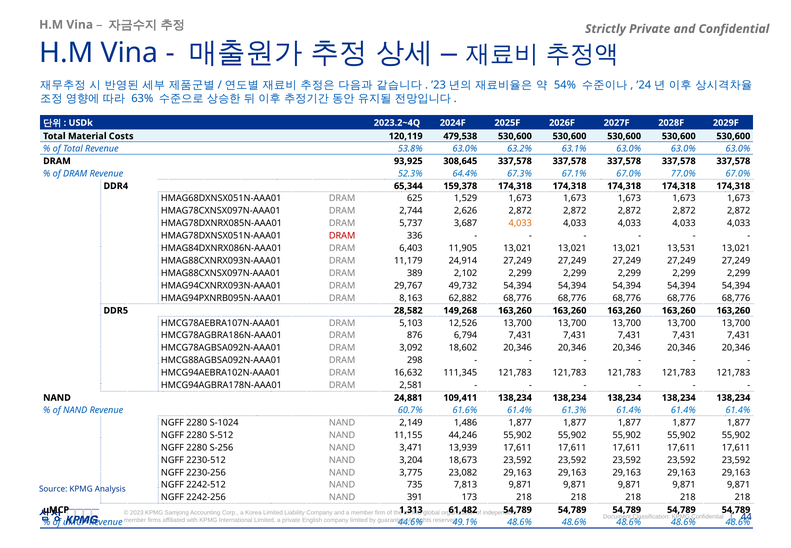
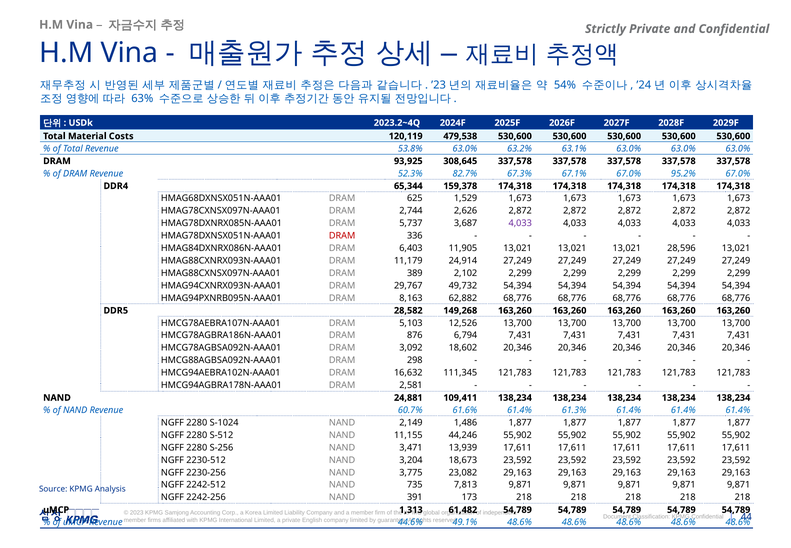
64.4%: 64.4% -> 82.7%
77.0%: 77.0% -> 95.2%
4,033 at (520, 223) colour: orange -> purple
13,531: 13,531 -> 28,596
